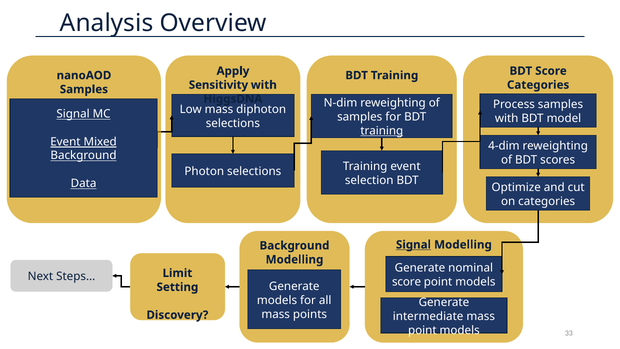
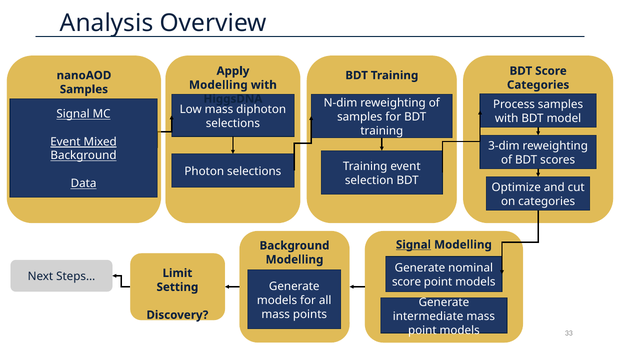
Sensitivity at (218, 85): Sensitivity -> Modelling
training at (382, 131) underline: present -> none
4-dim: 4-dim -> 3-dim
